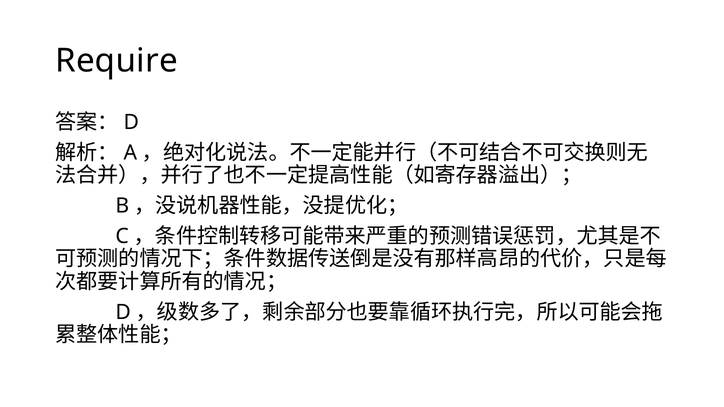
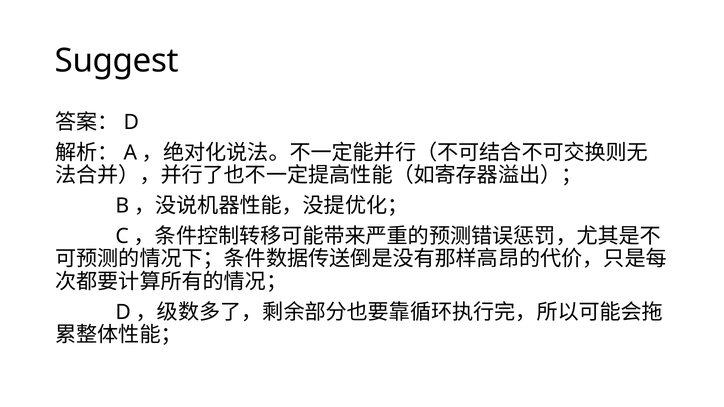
Require: Require -> Suggest
